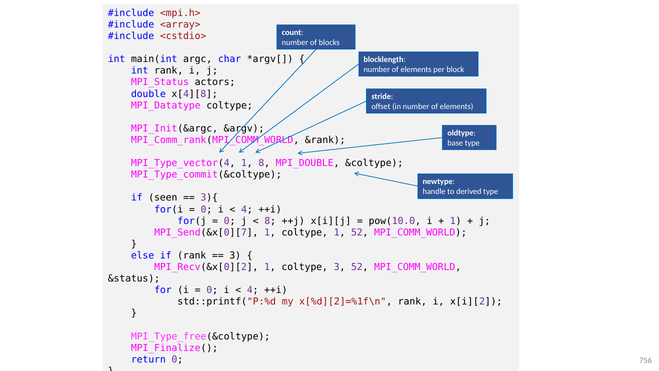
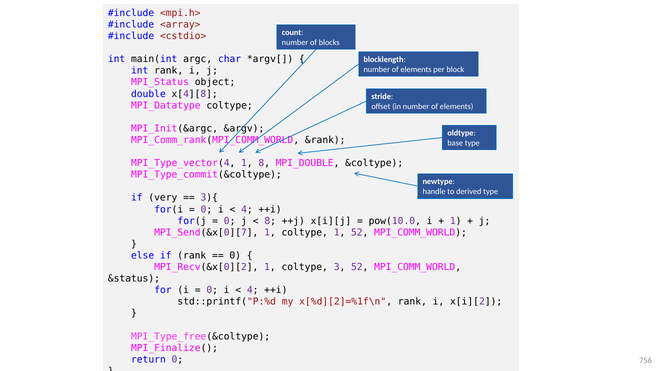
actors: actors -> object
seen: seen -> very
3 at (235, 255): 3 -> 0
